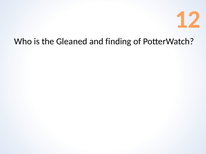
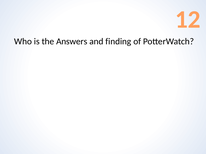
Gleaned: Gleaned -> Answers
